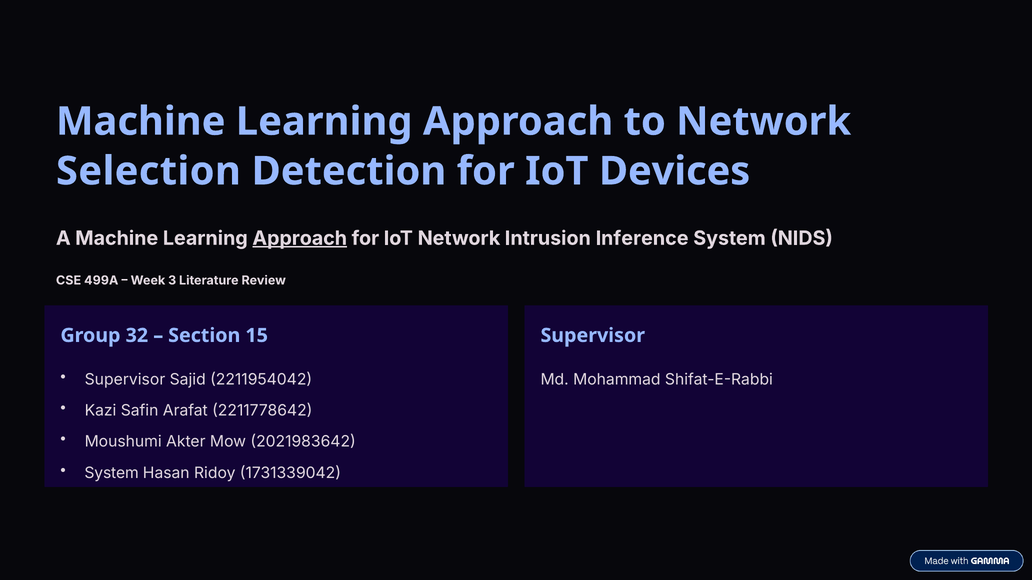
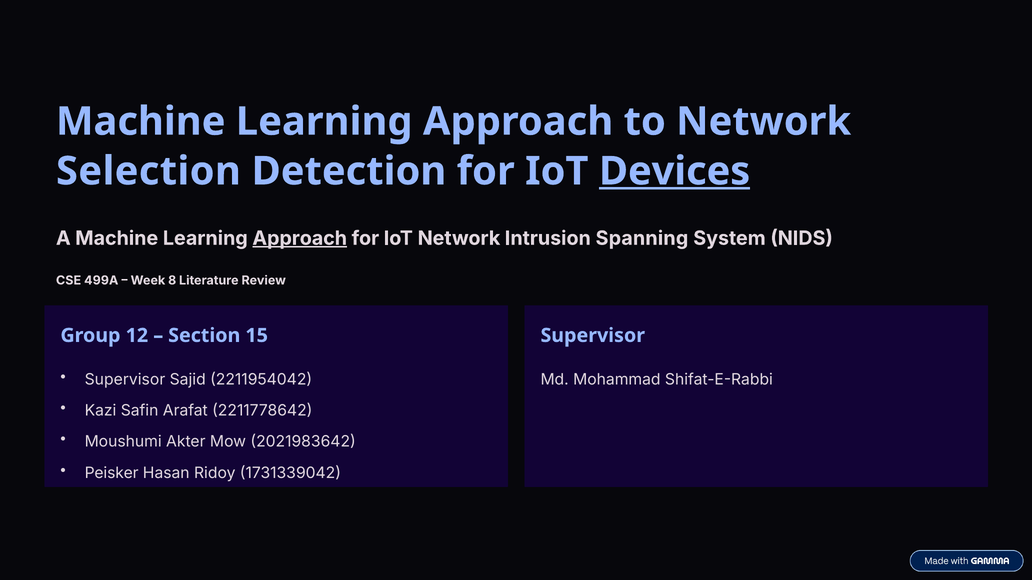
Devices underline: none -> present
Inference: Inference -> Spanning
3: 3 -> 8
32: 32 -> 12
System at (112, 473): System -> Peisker
